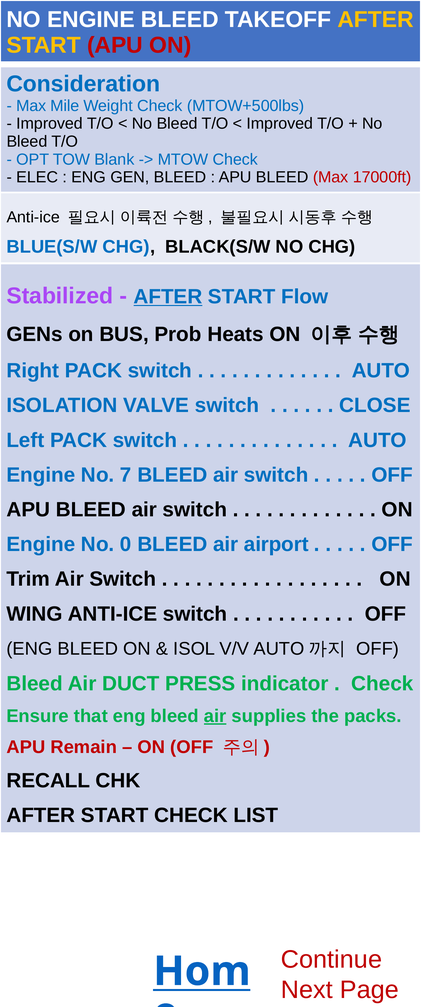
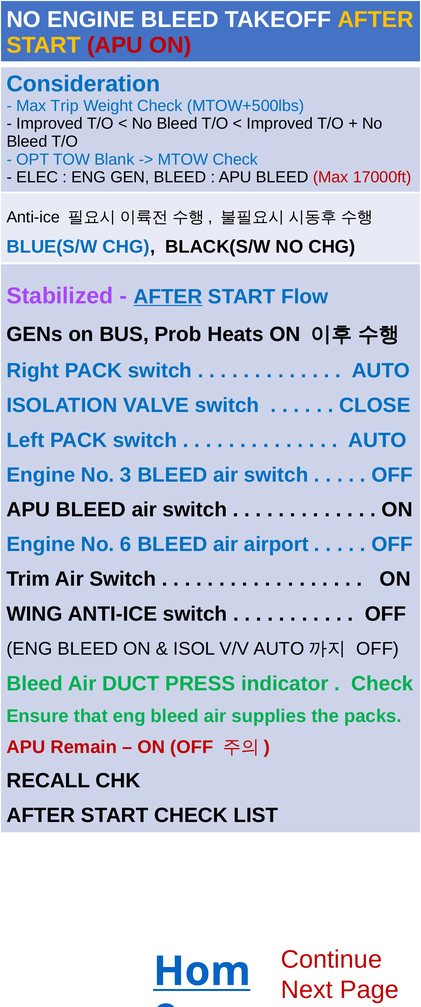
Mile: Mile -> Trip
7: 7 -> 3
0: 0 -> 6
air at (215, 716) underline: present -> none
